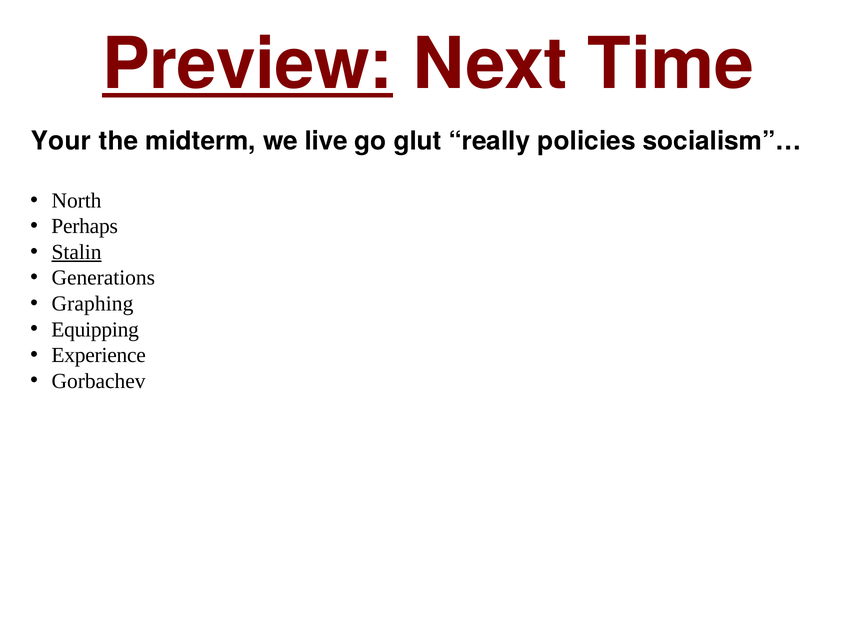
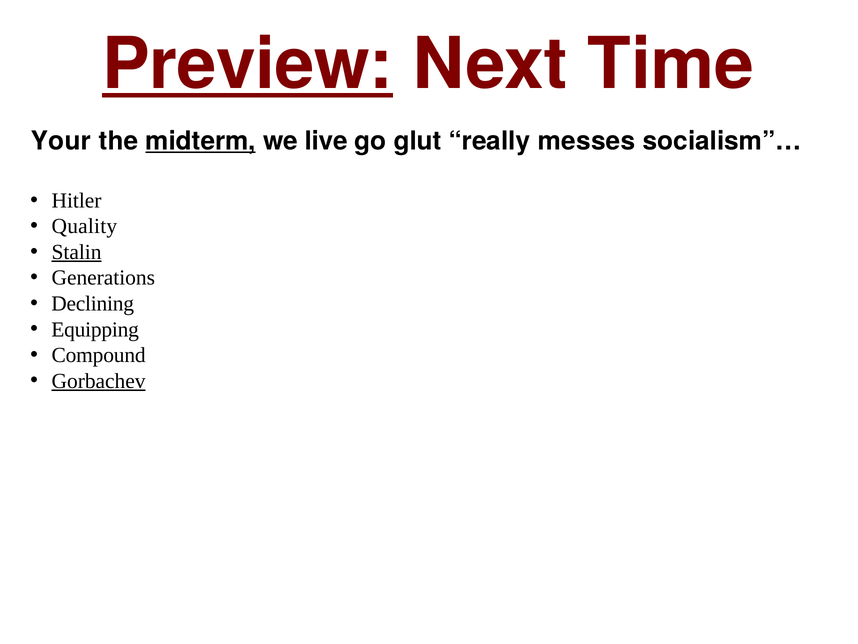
midterm underline: none -> present
policies: policies -> messes
North: North -> Hitler
Perhaps: Perhaps -> Quality
Graphing: Graphing -> Declining
Experience: Experience -> Compound
Gorbachev underline: none -> present
